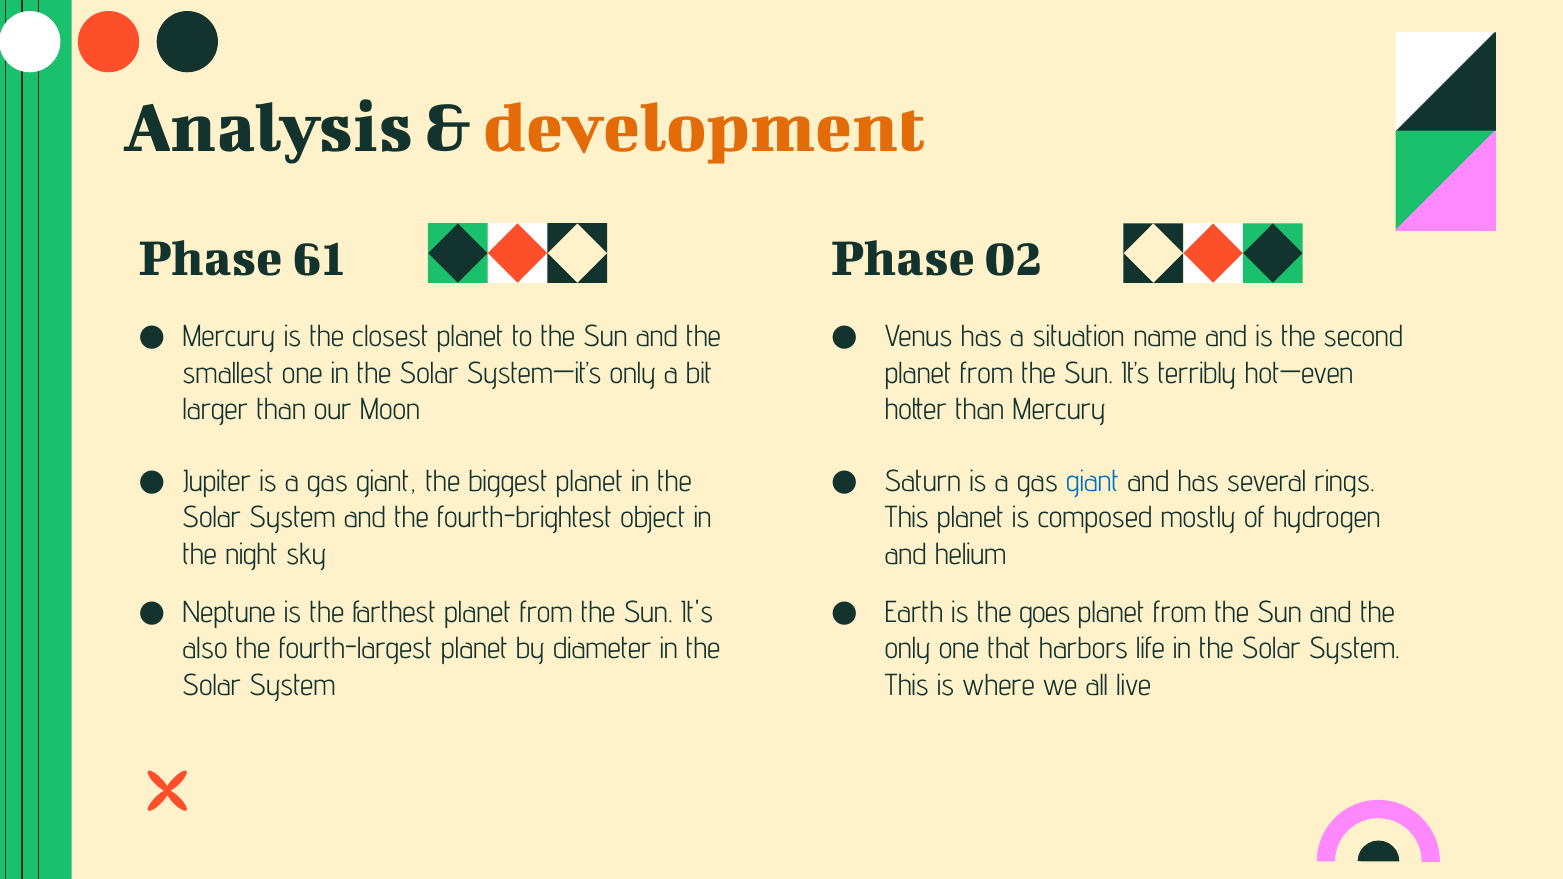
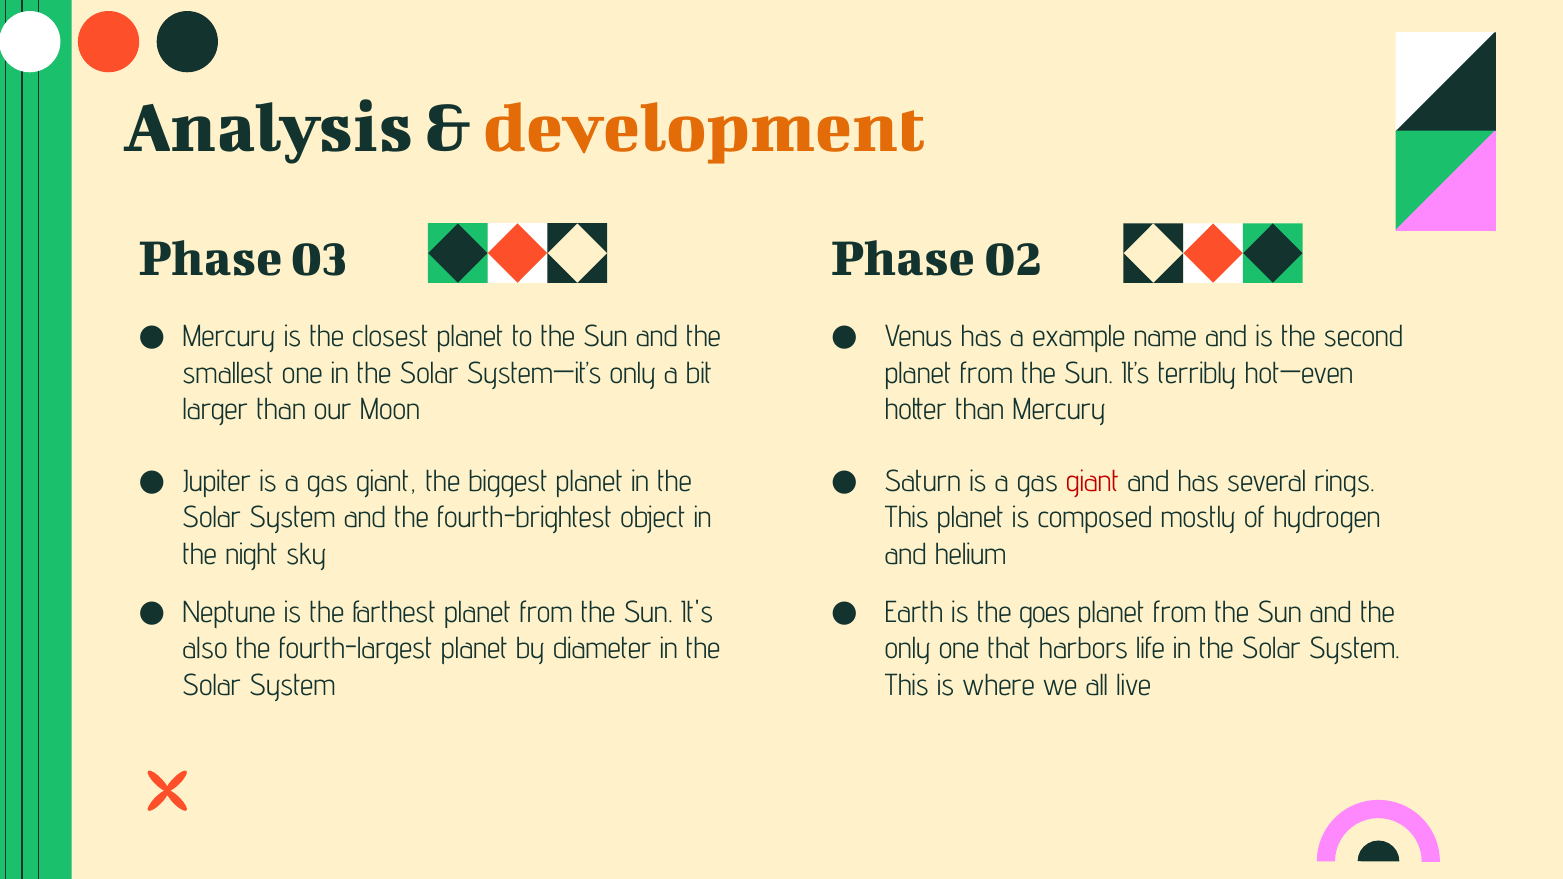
61: 61 -> 03
situation: situation -> example
giant at (1093, 481) colour: blue -> red
